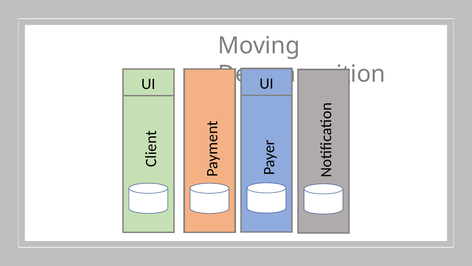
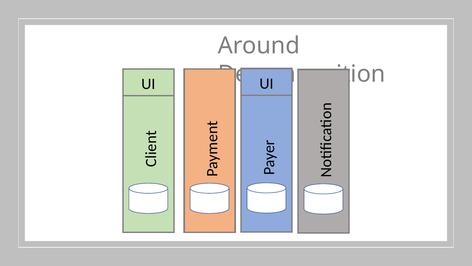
Moving: Moving -> Around
